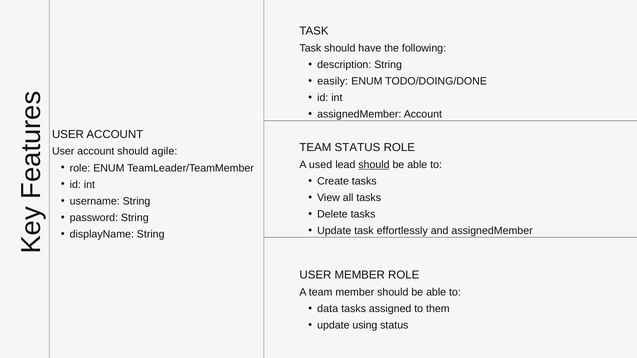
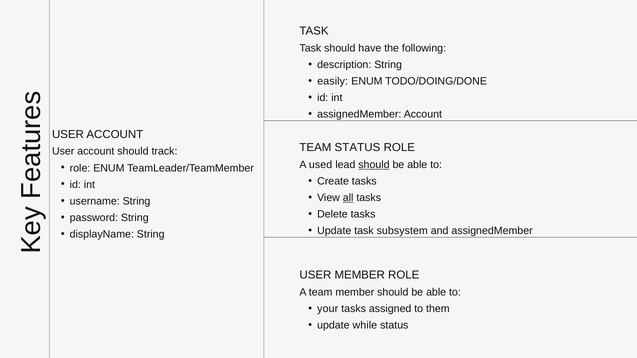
agile: agile -> track
all underline: none -> present
effortlessly: effortlessly -> subsystem
data: data -> your
using: using -> while
